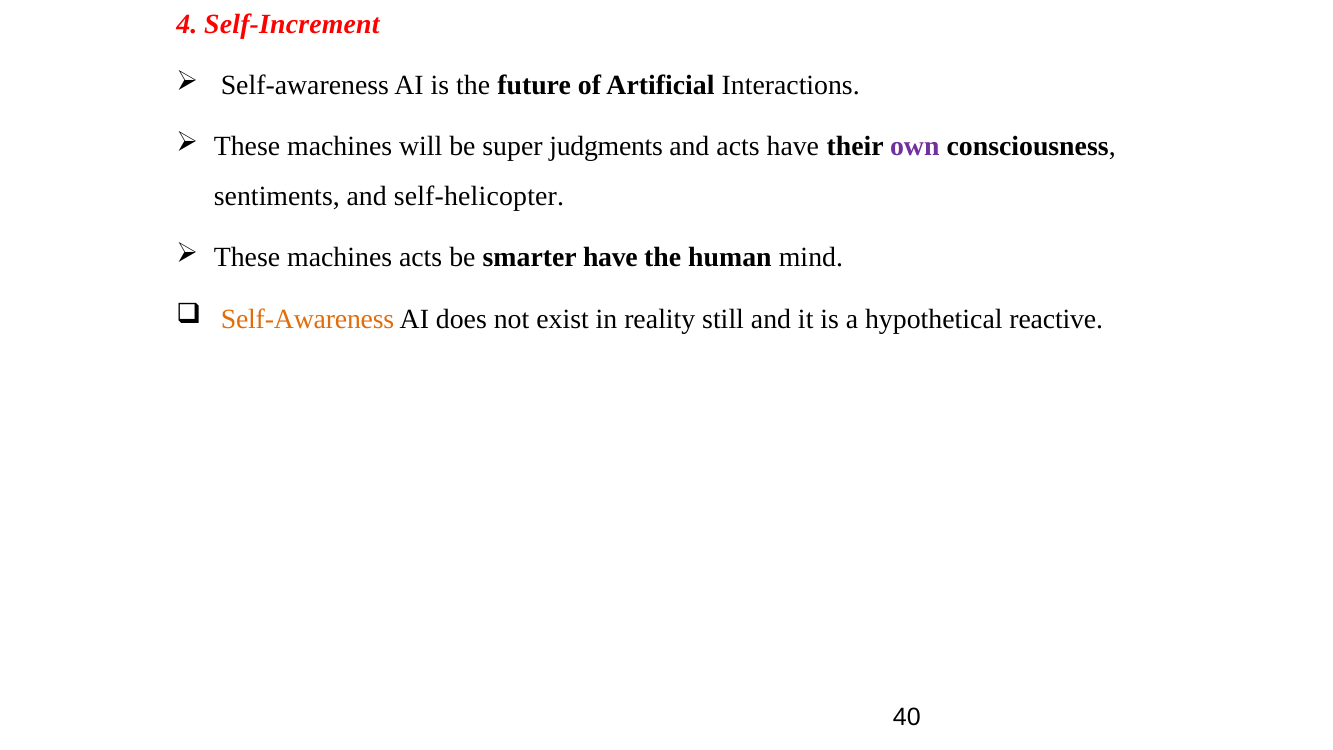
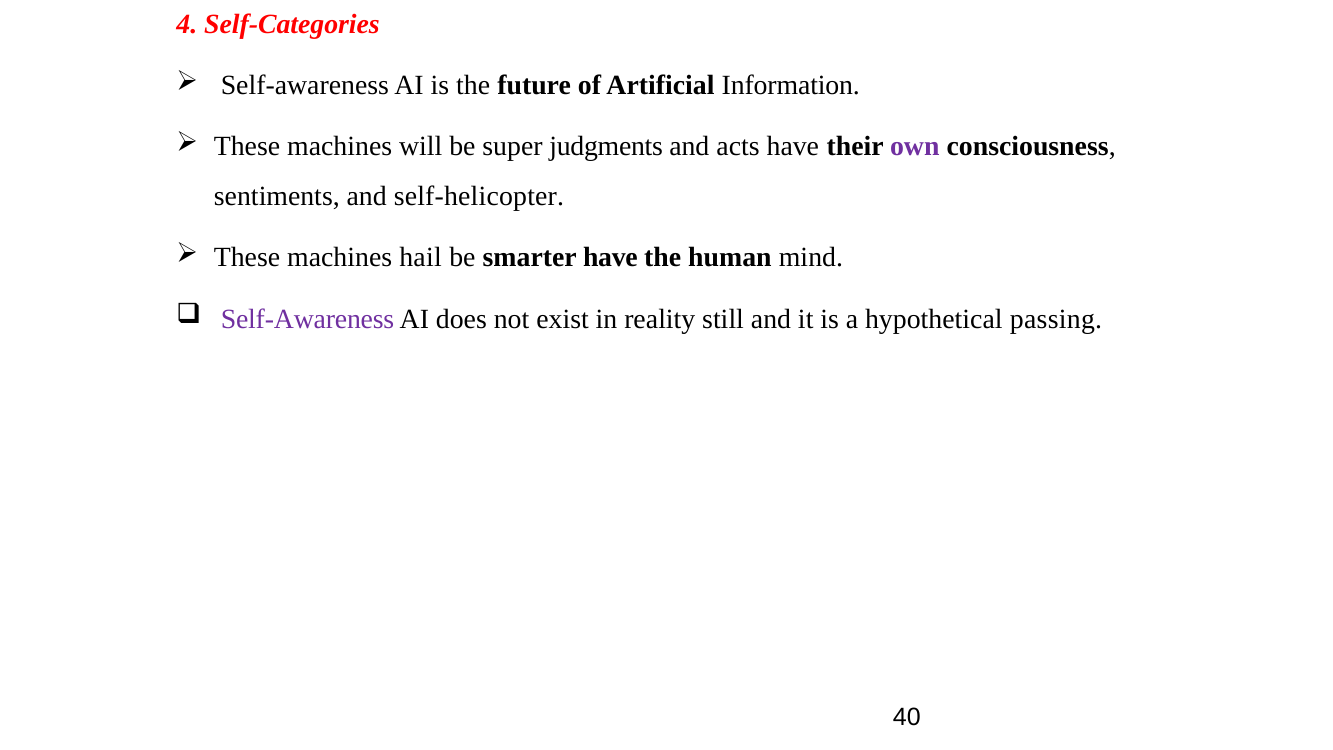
Self-Increment: Self-Increment -> Self-Categories
Interactions: Interactions -> Information
machines acts: acts -> hail
Self-Awareness at (308, 319) colour: orange -> purple
reactive: reactive -> passing
